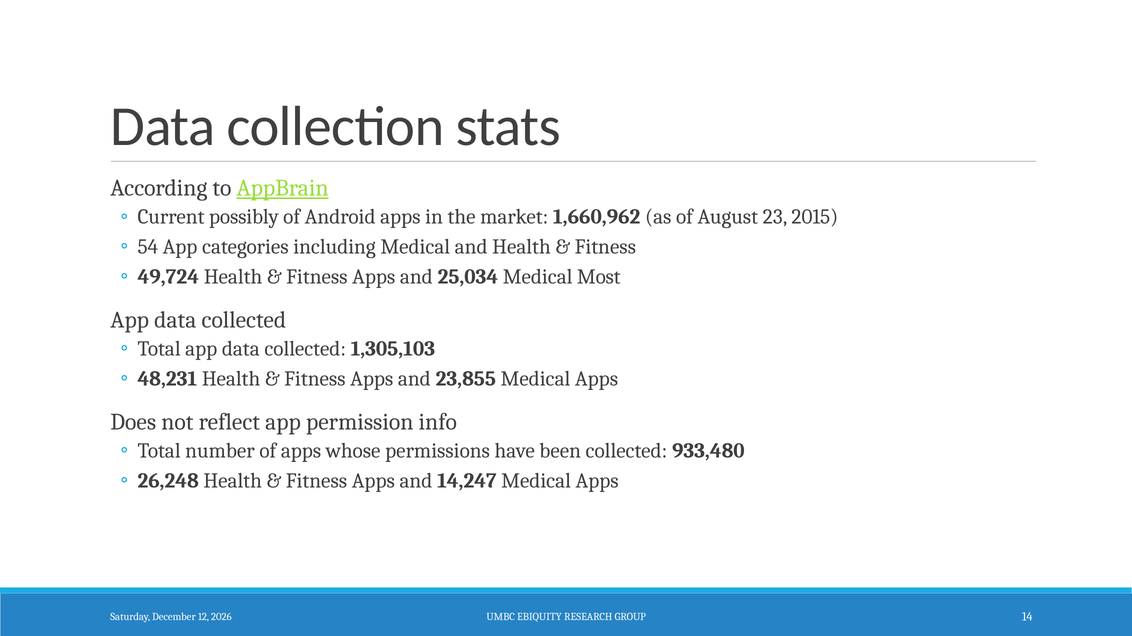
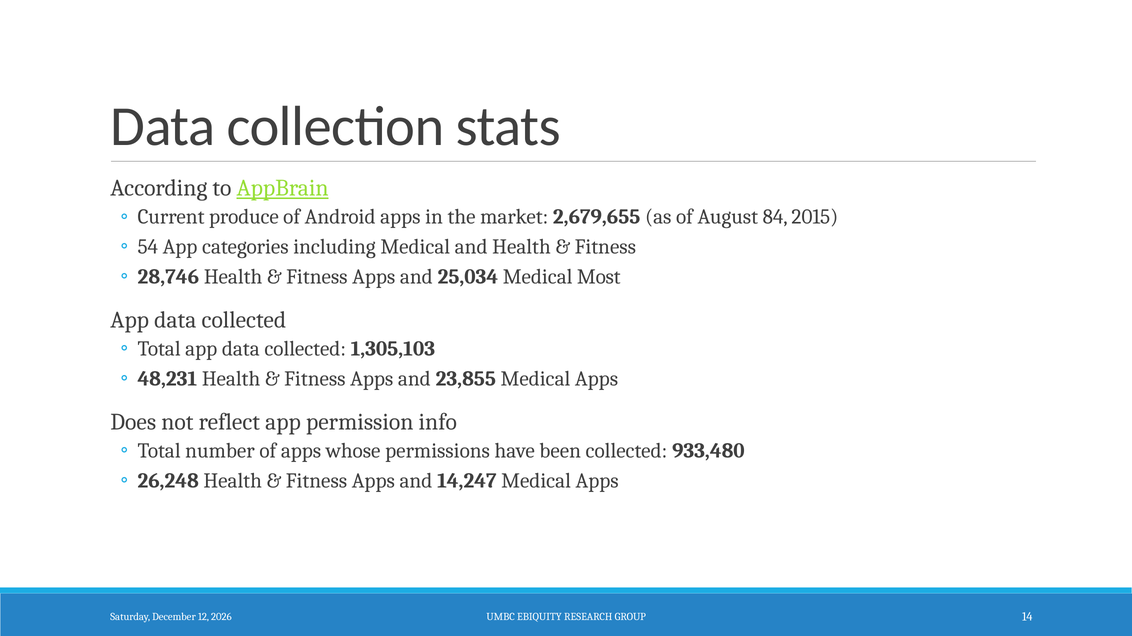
possibly: possibly -> produce
1,660,962: 1,660,962 -> 2,679,655
23: 23 -> 84
49,724: 49,724 -> 28,746
